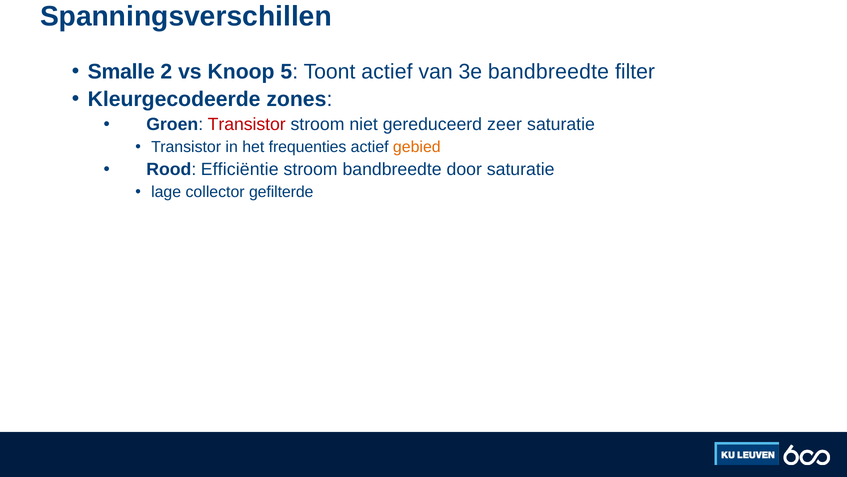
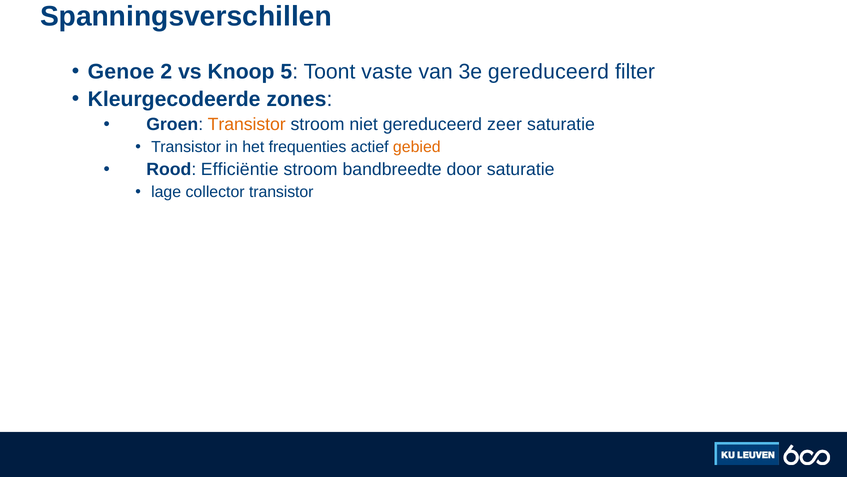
Smalle: Smalle -> Genoe
Toont actief: actief -> vaste
3e bandbreedte: bandbreedte -> gereduceerd
Transistor at (247, 124) colour: red -> orange
collector gefilterde: gefilterde -> transistor
